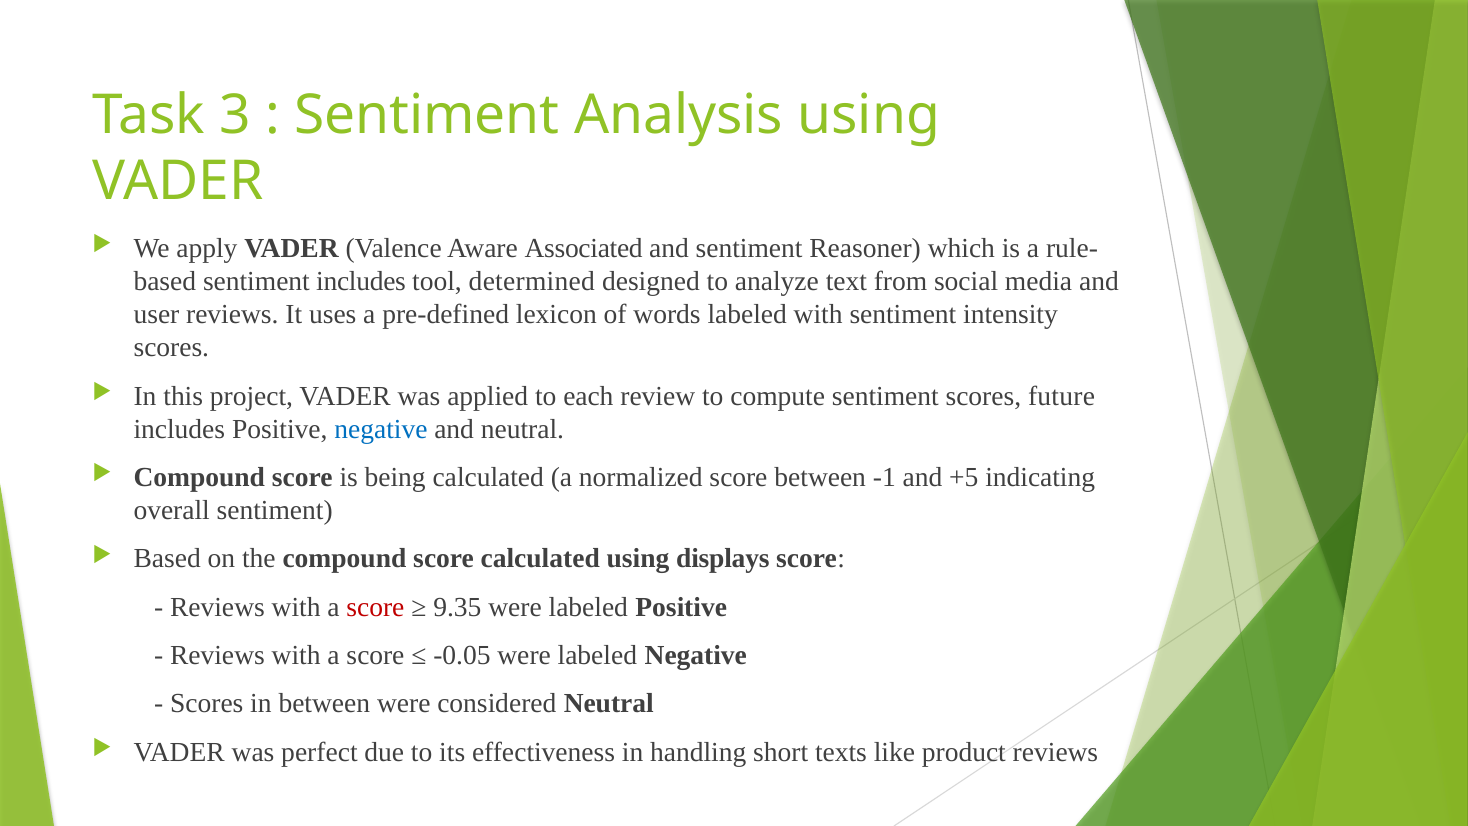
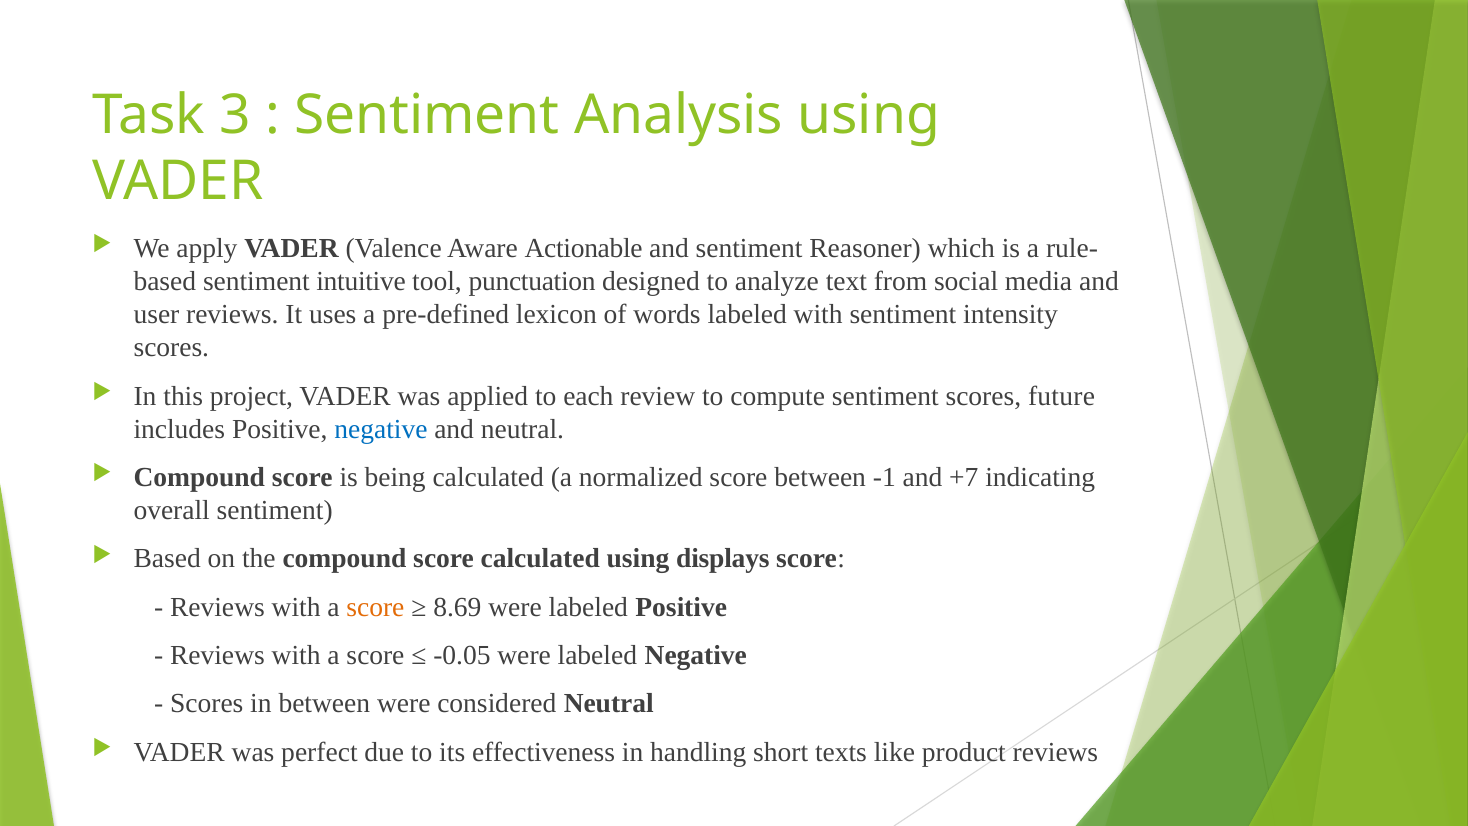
Associated: Associated -> Actionable
sentiment includes: includes -> intuitive
determined: determined -> punctuation
+5: +5 -> +7
score at (375, 607) colour: red -> orange
9.35: 9.35 -> 8.69
